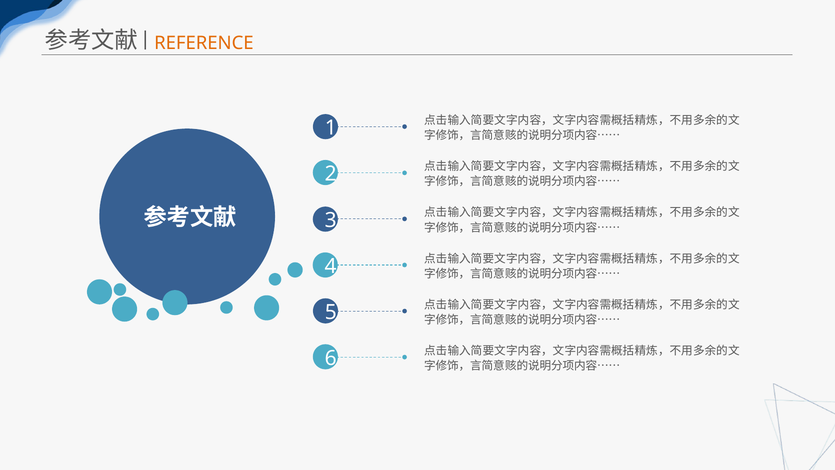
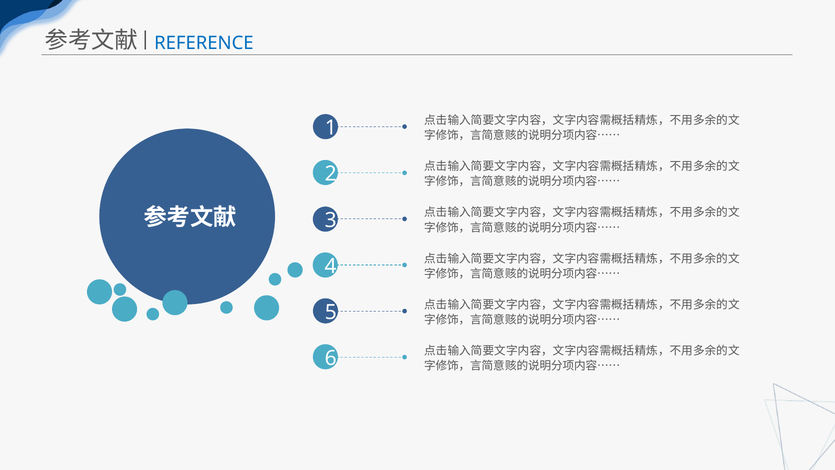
REFERENCE colour: orange -> blue
